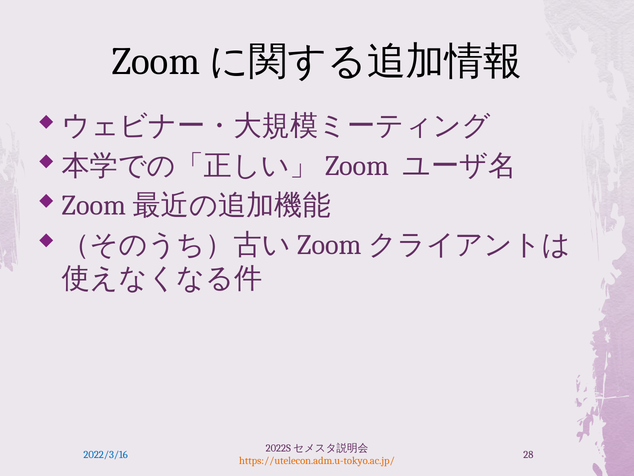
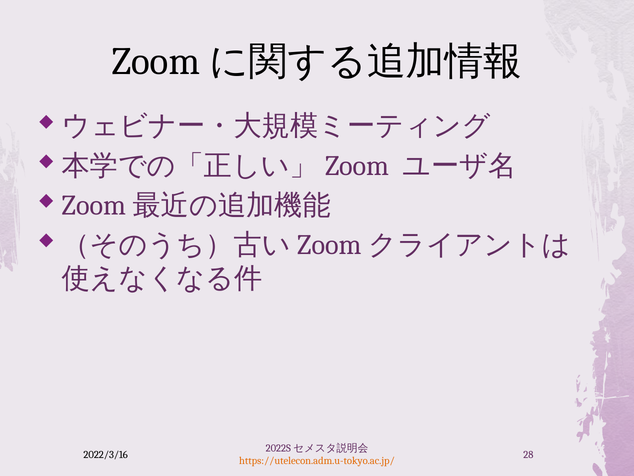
2022/3/16 colour: blue -> black
